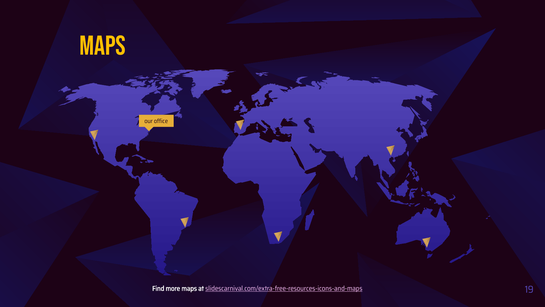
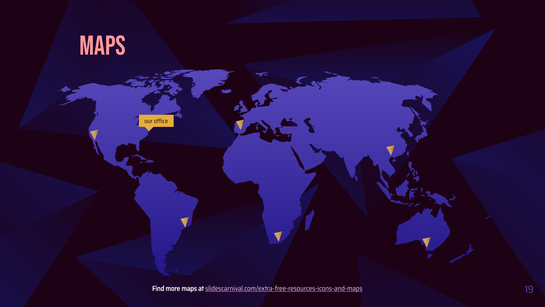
Maps at (103, 46) colour: yellow -> pink
